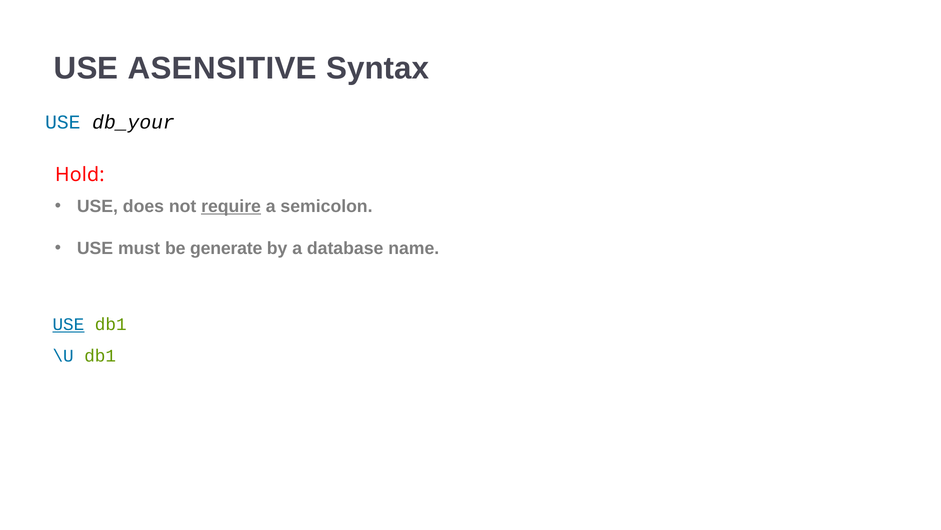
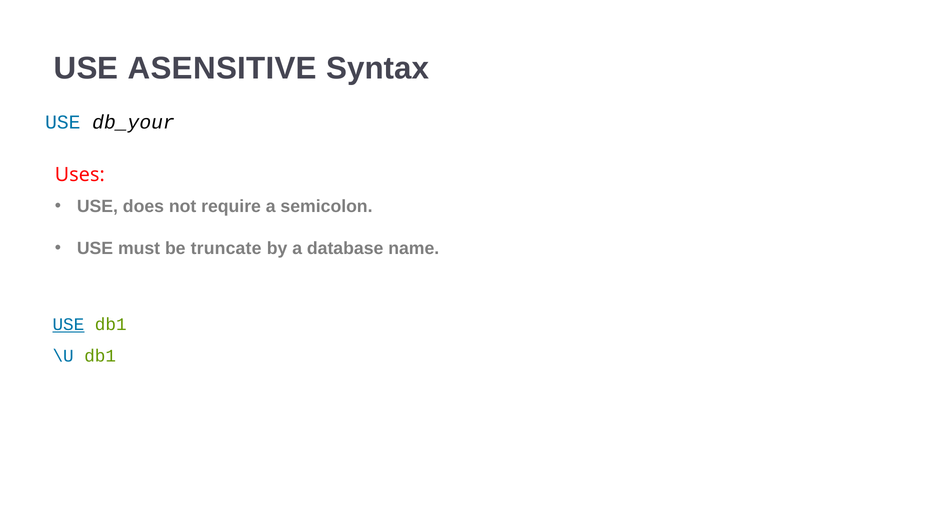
Hold: Hold -> Uses
require underline: present -> none
generate: generate -> truncate
